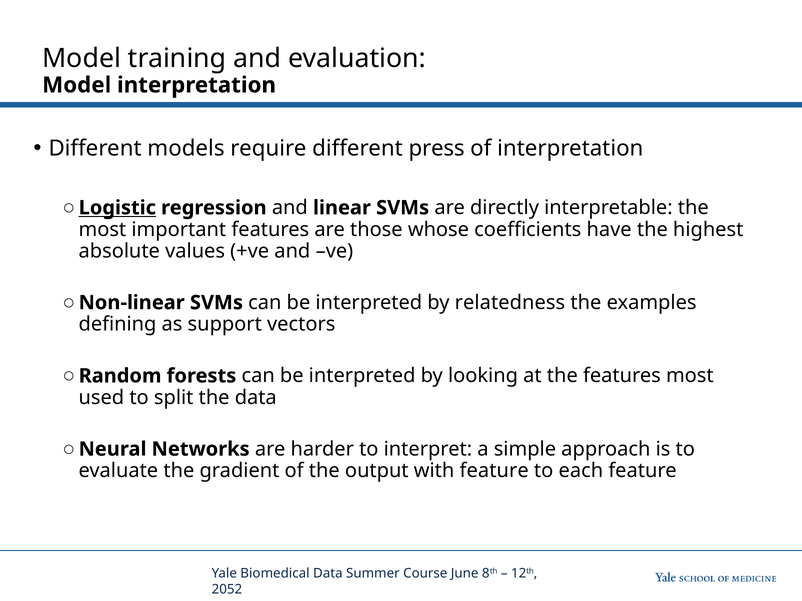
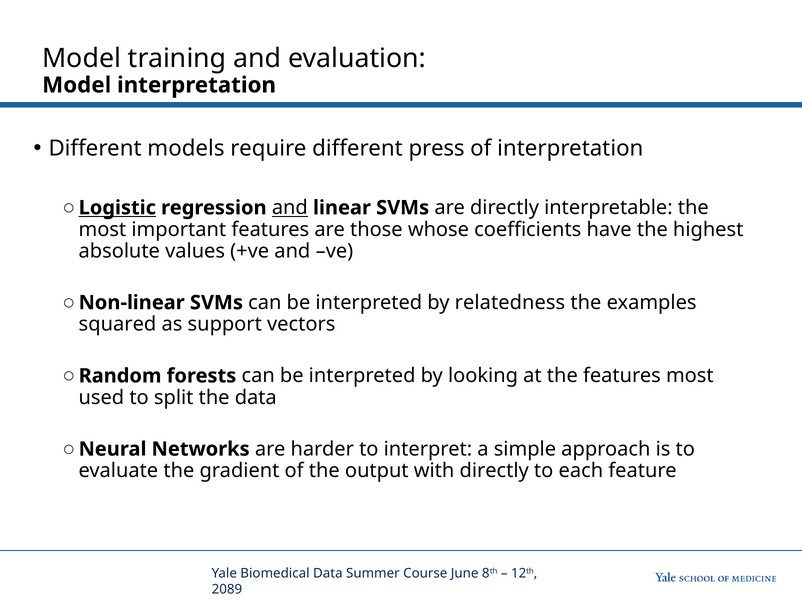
and at (290, 208) underline: none -> present
defining: defining -> squared
with feature: feature -> directly
2052: 2052 -> 2089
